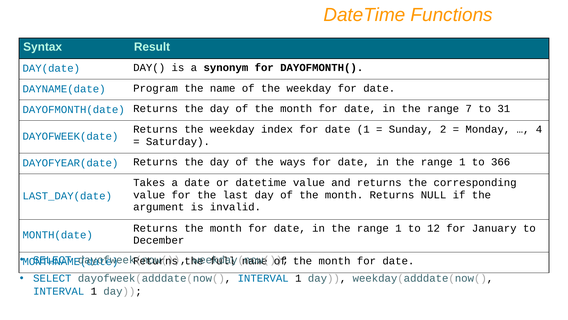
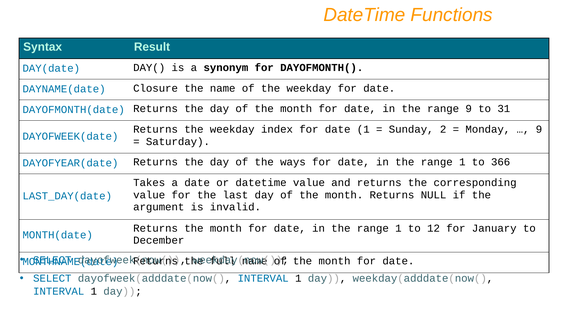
Program: Program -> Closure
range 7: 7 -> 9
4 at (539, 129): 4 -> 9
